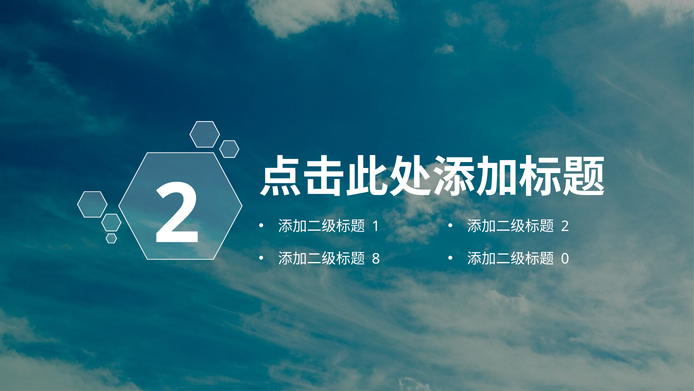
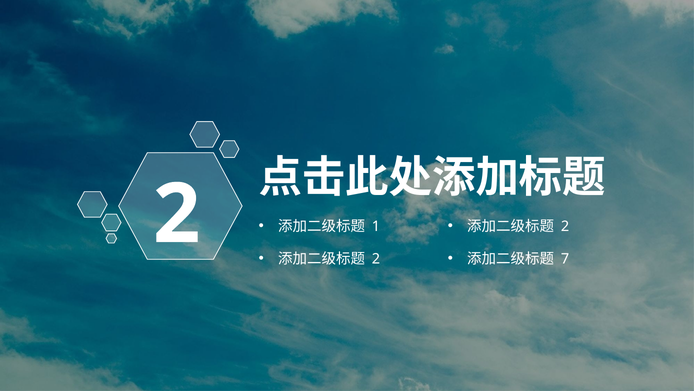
8 at (376, 258): 8 -> 2
0: 0 -> 7
